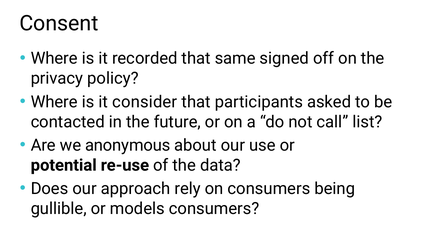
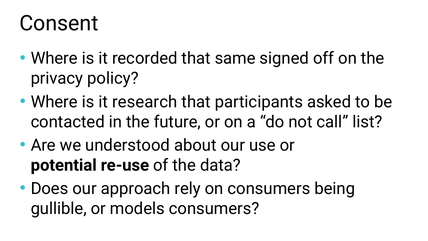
consider: consider -> research
anonymous: anonymous -> understood
